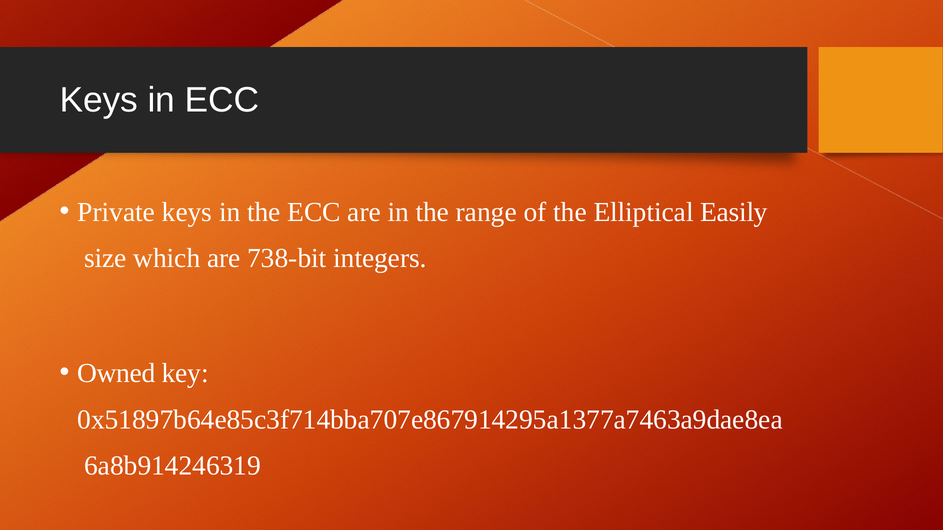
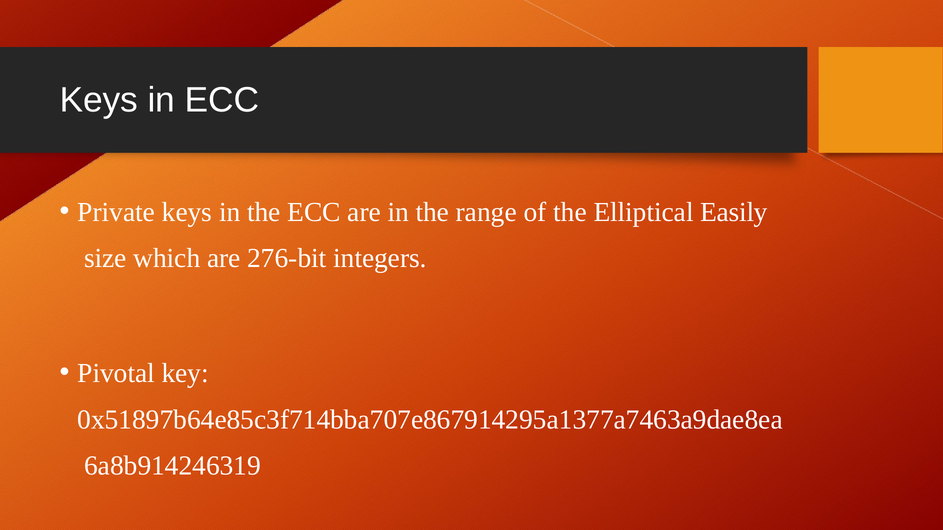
738-bit: 738-bit -> 276-bit
Owned: Owned -> Pivotal
